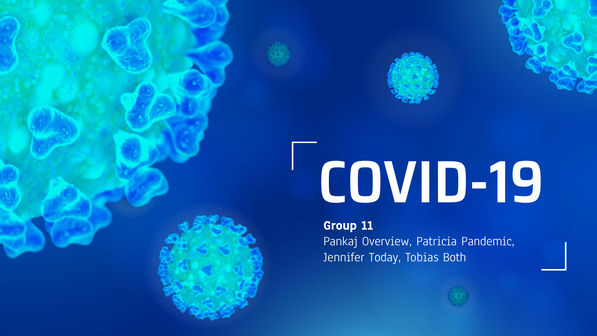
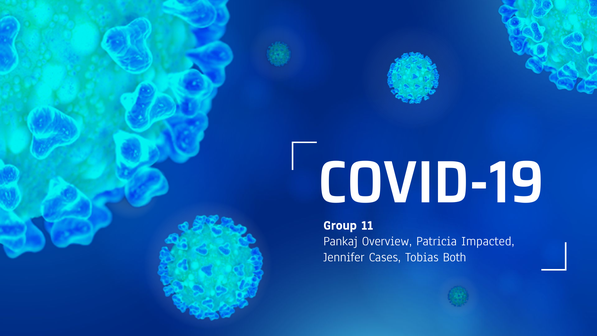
Pandemic: Pandemic -> Impacted
Today: Today -> Cases
